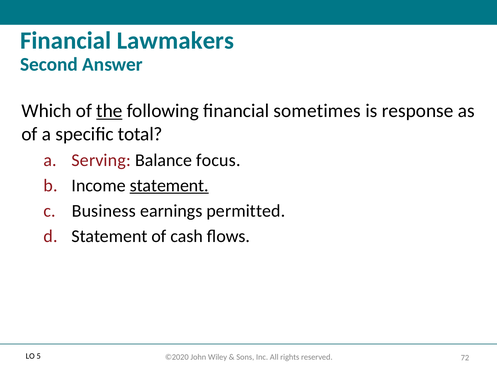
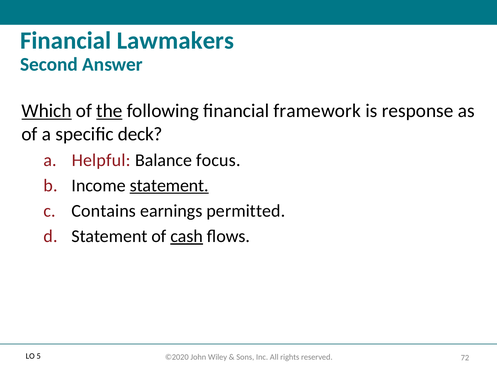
Which underline: none -> present
sometimes: sometimes -> framework
total: total -> deck
Serving: Serving -> Helpful
Business: Business -> Contains
cash underline: none -> present
